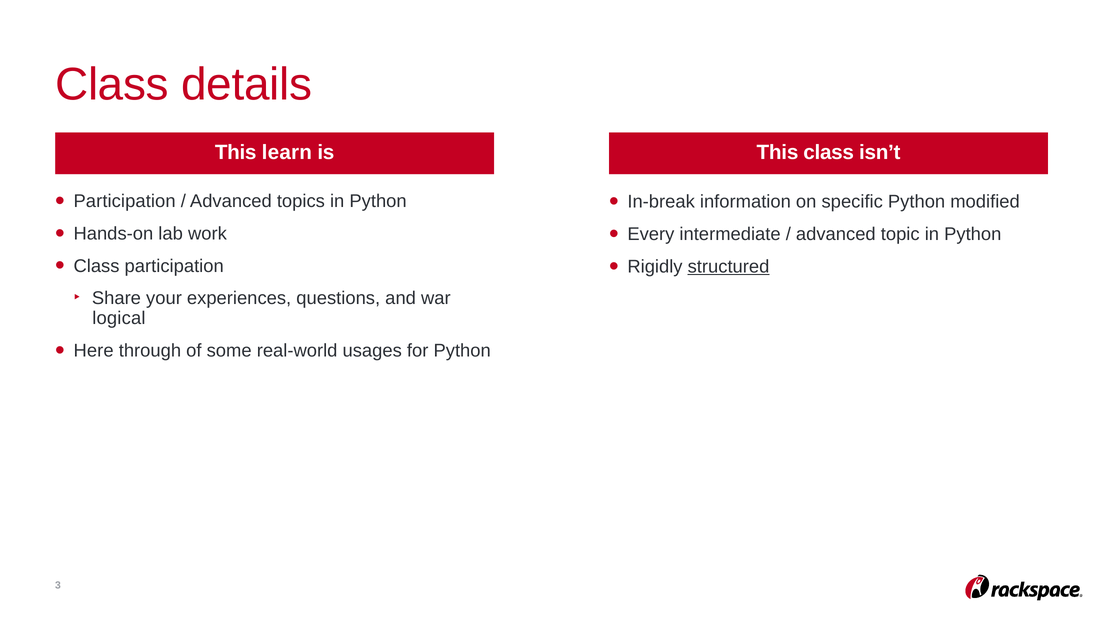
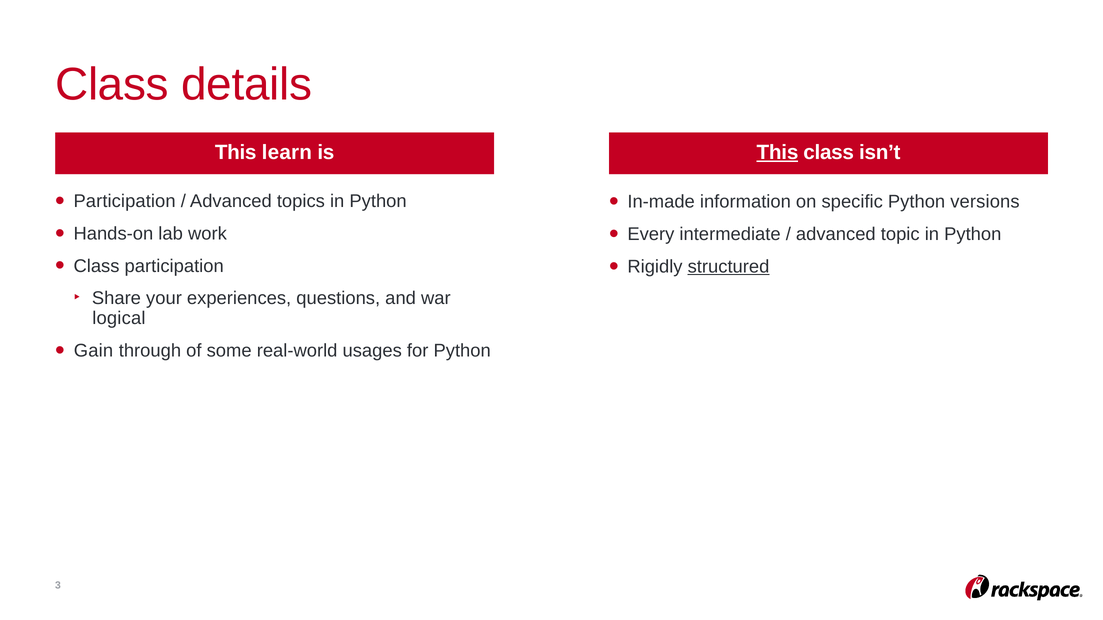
This at (777, 153) underline: none -> present
In-break: In-break -> In-made
modified: modified -> versions
Here: Here -> Gain
